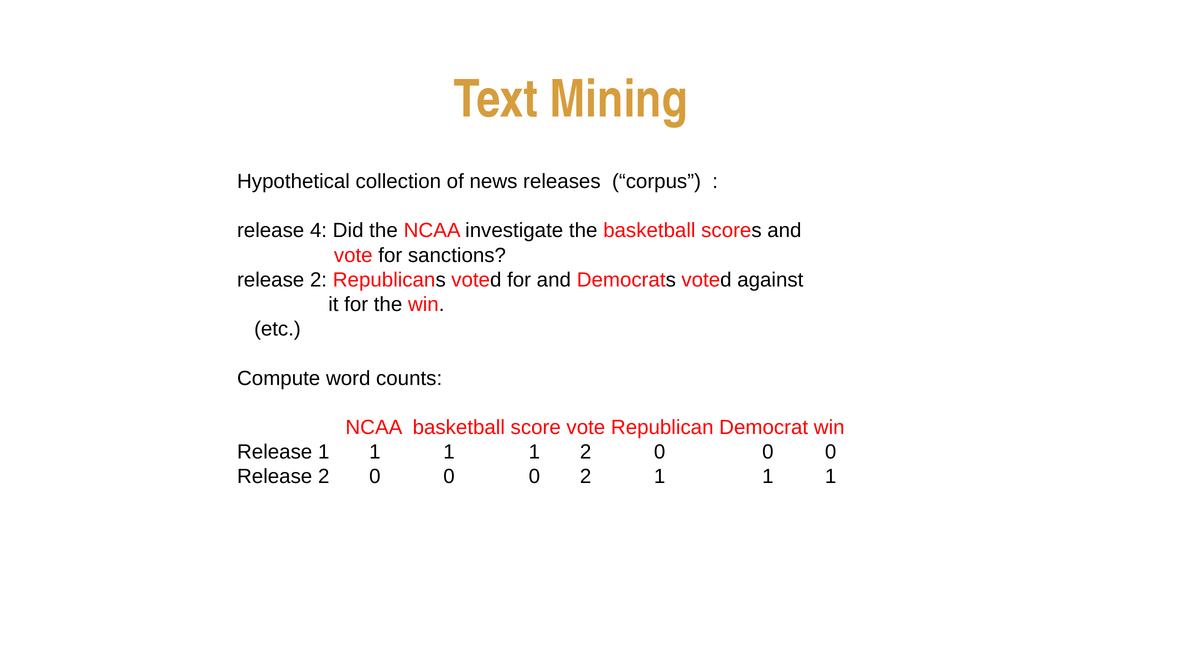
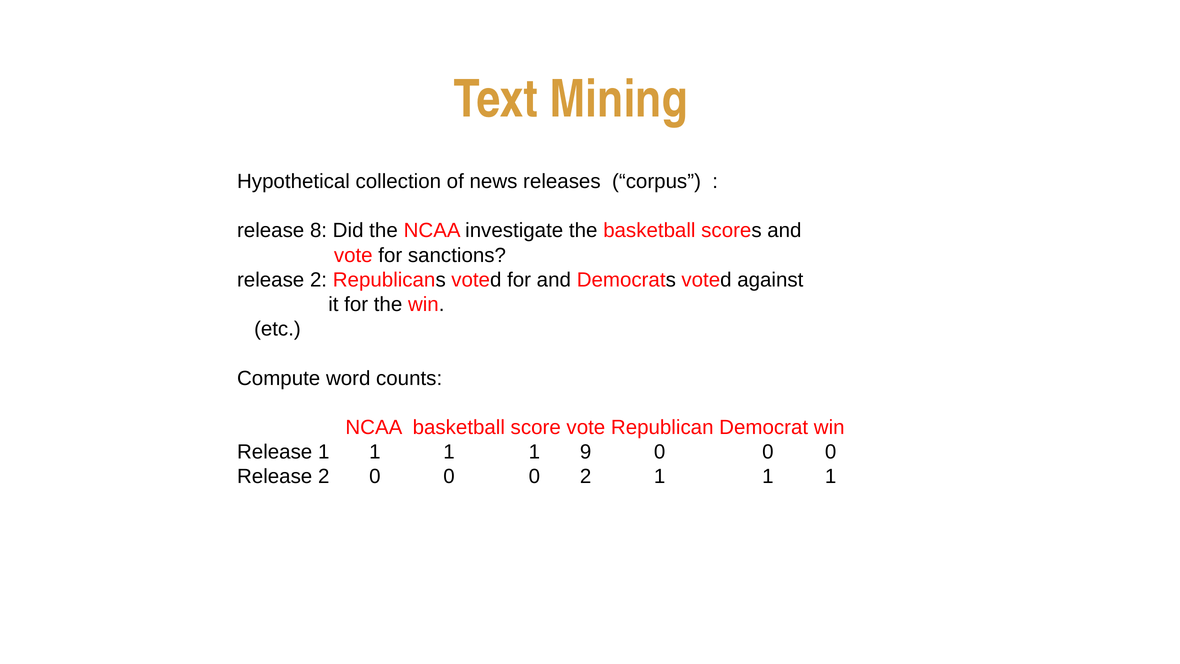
4: 4 -> 8
1 2: 2 -> 9
